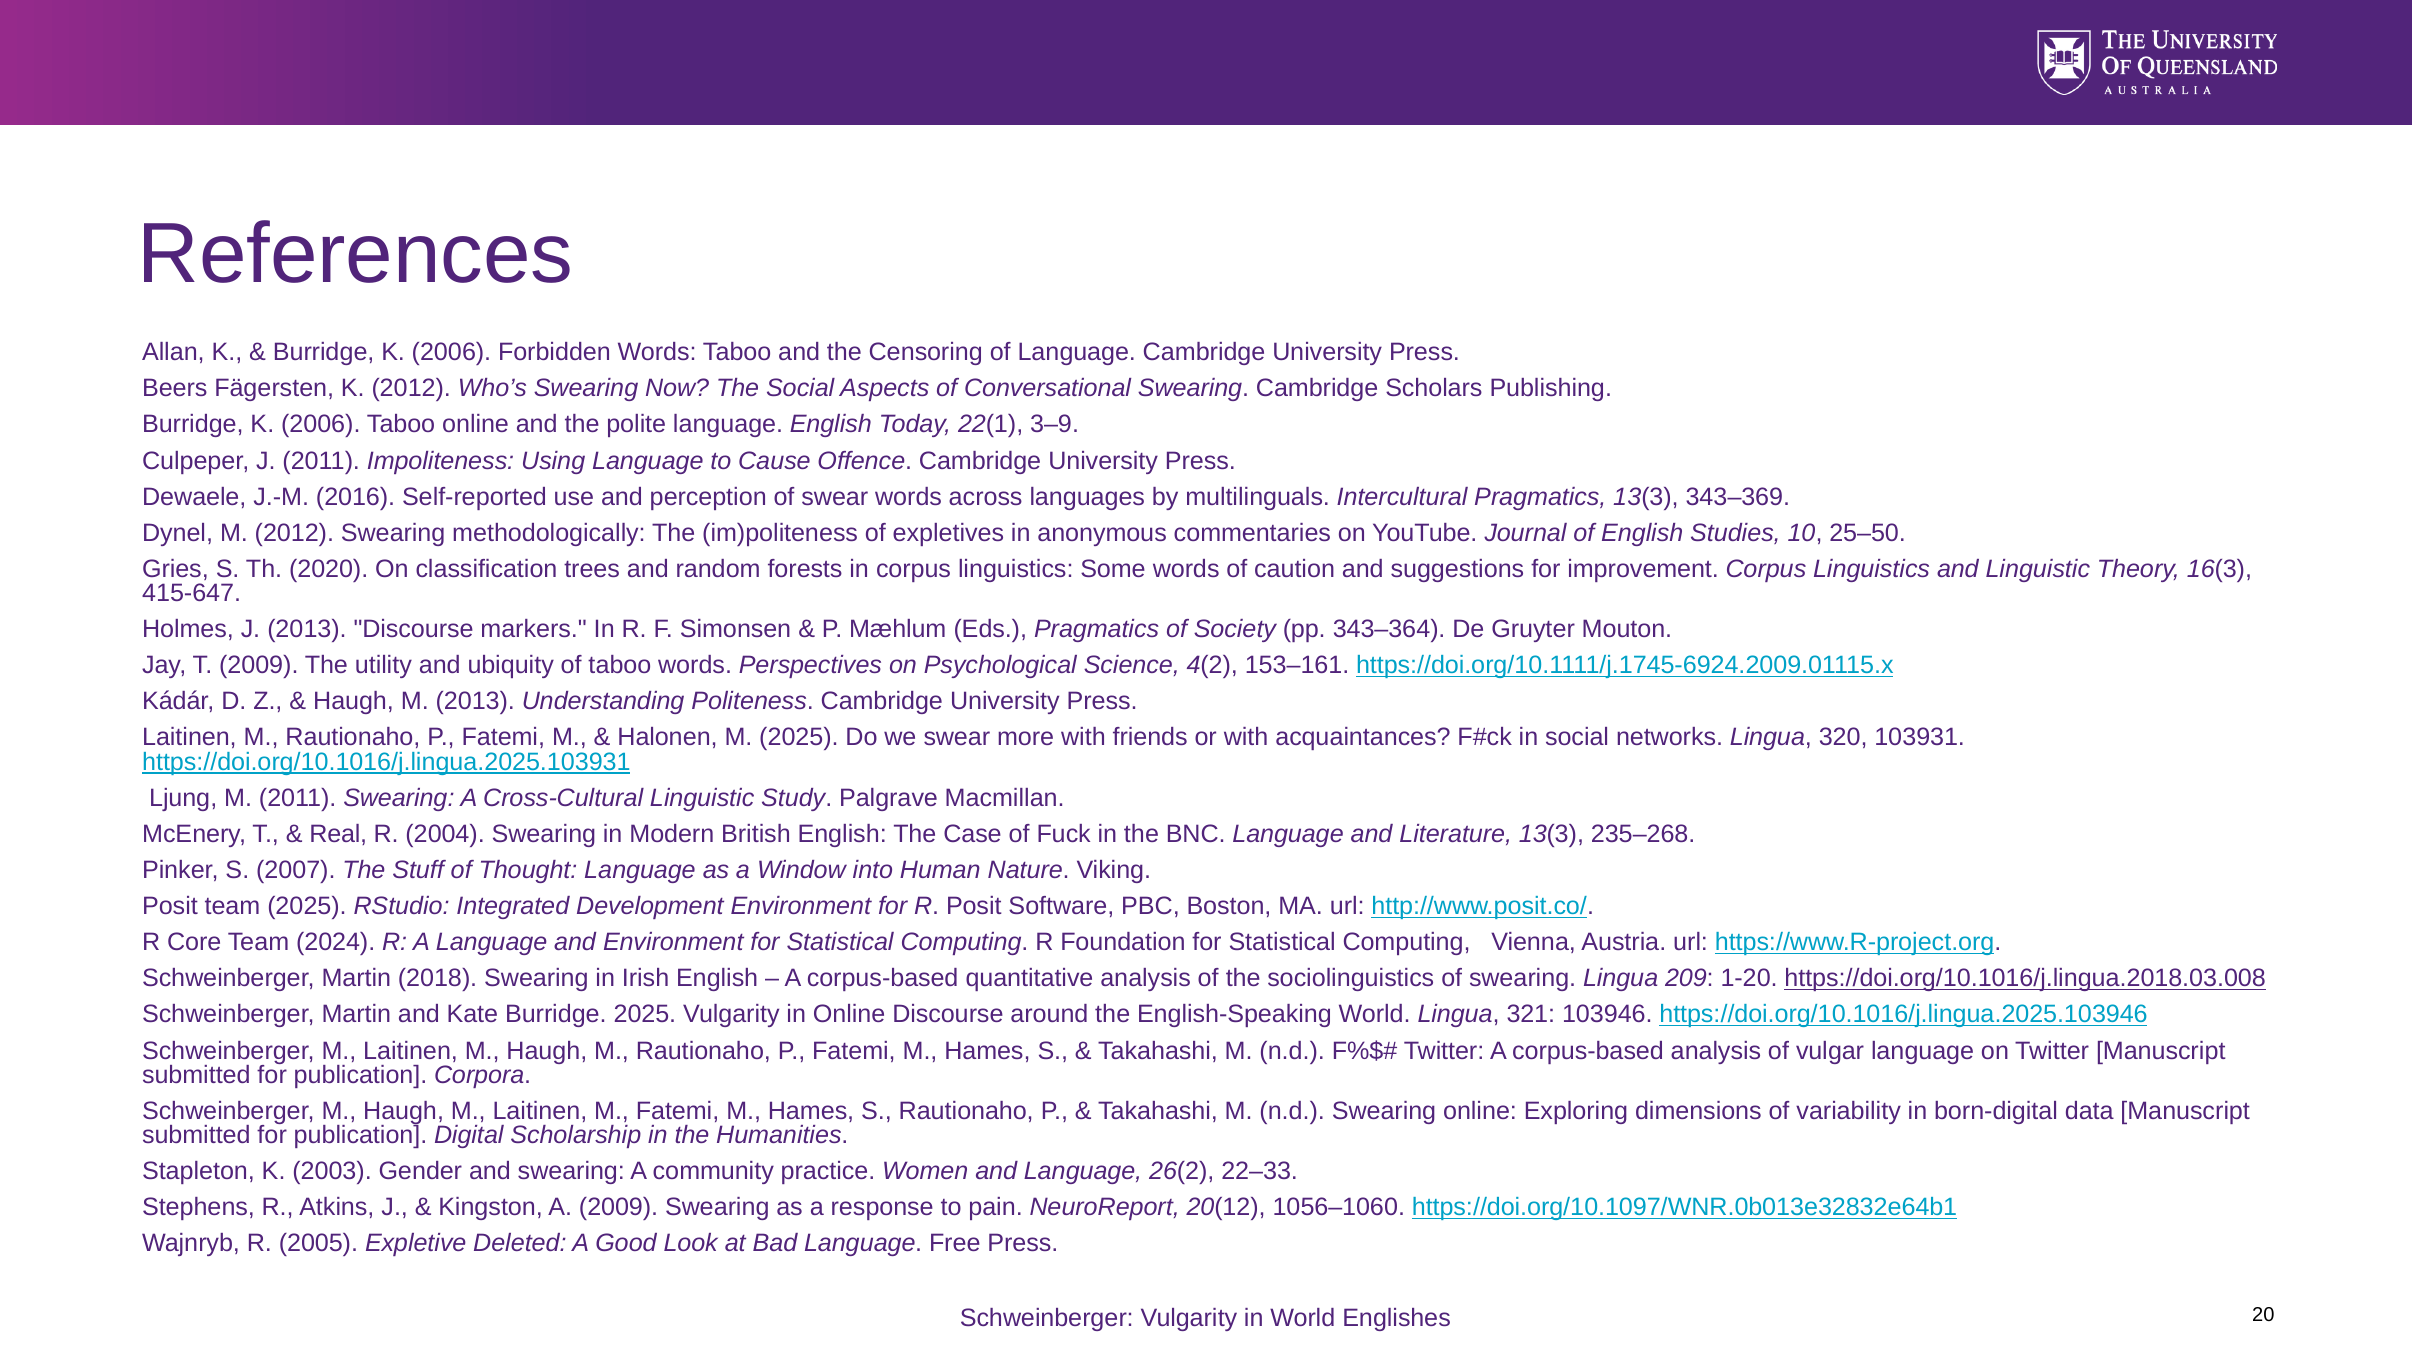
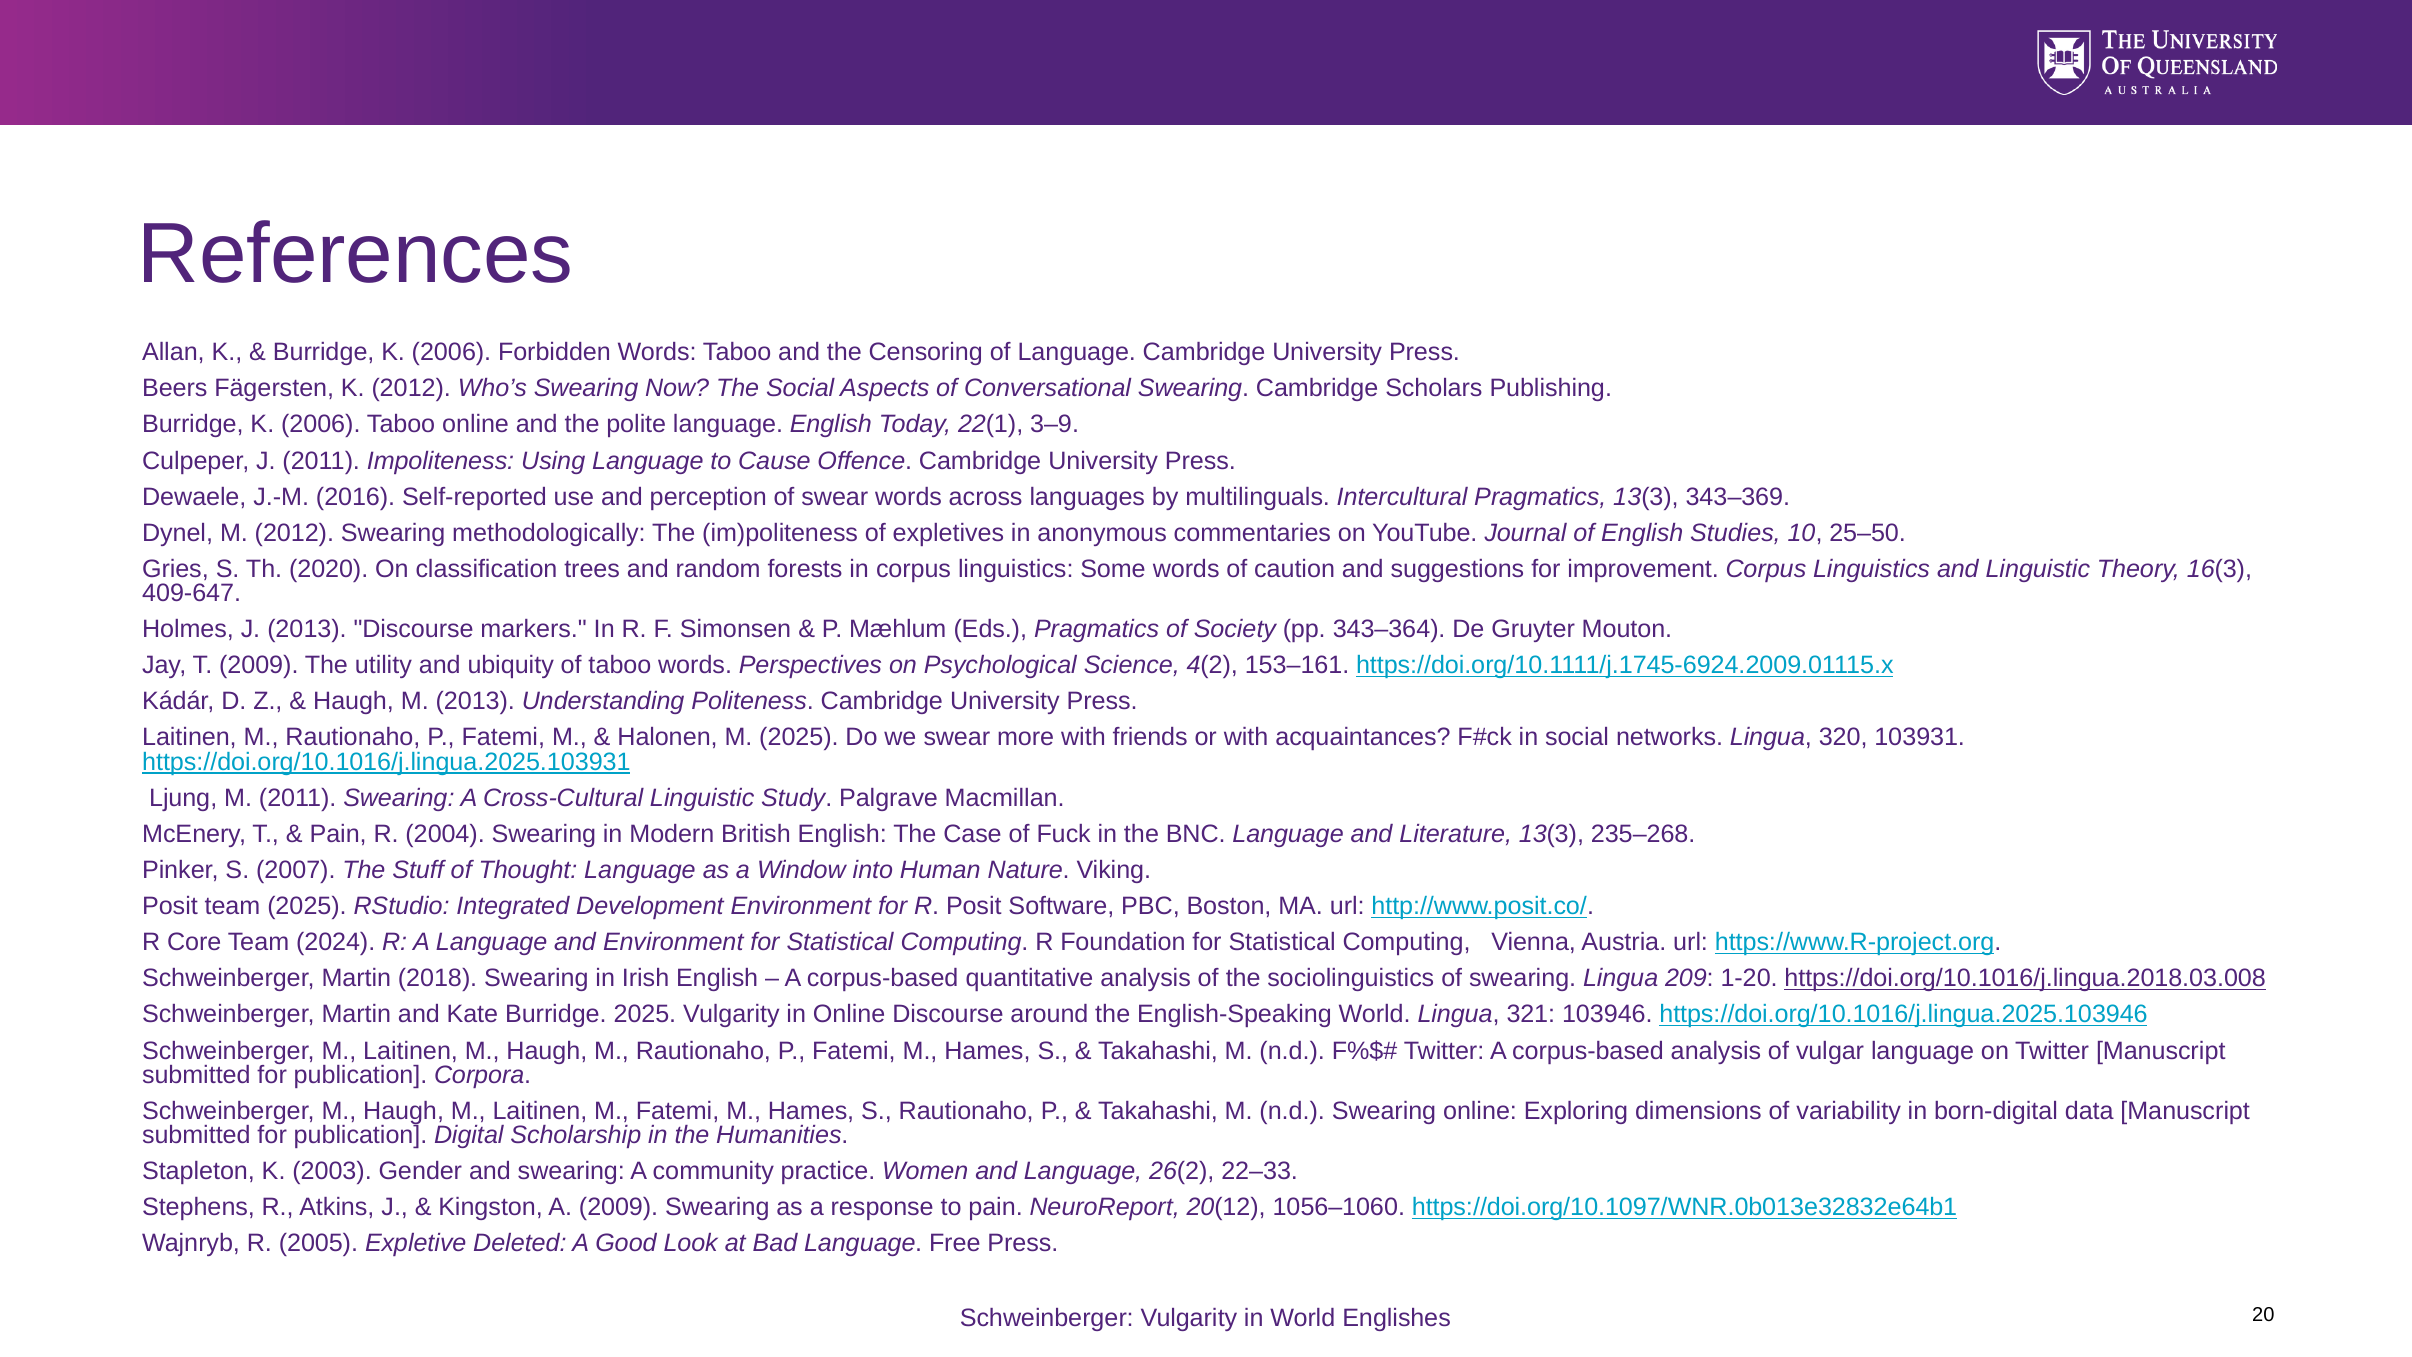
415-647: 415-647 -> 409-647
Real at (338, 834): Real -> Pain
